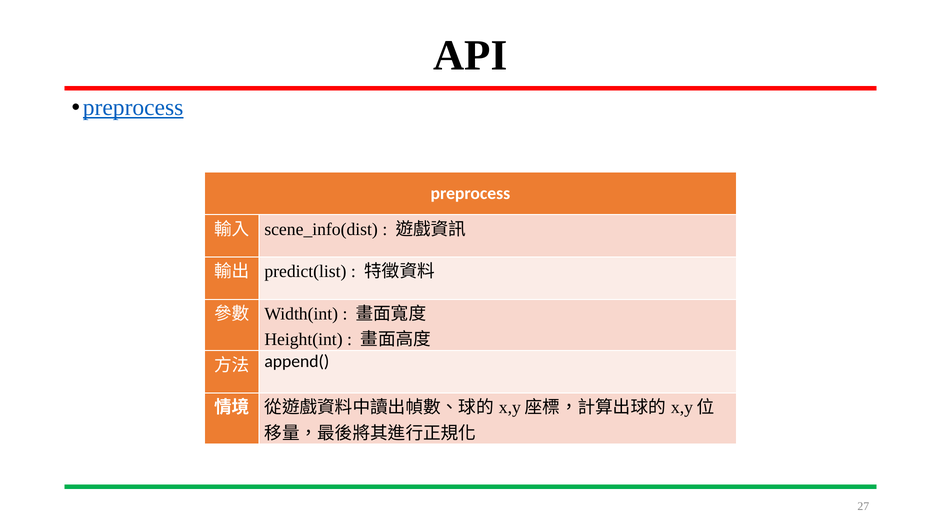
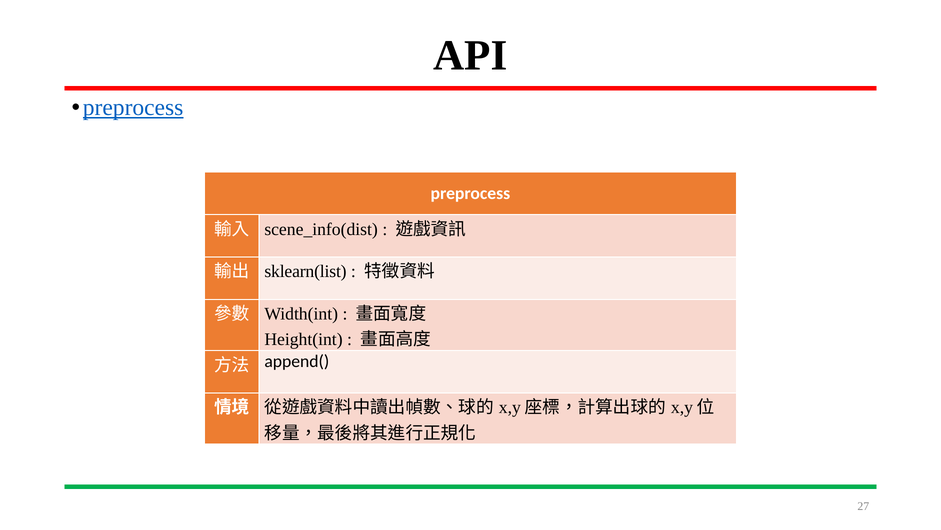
predict(list: predict(list -> sklearn(list
